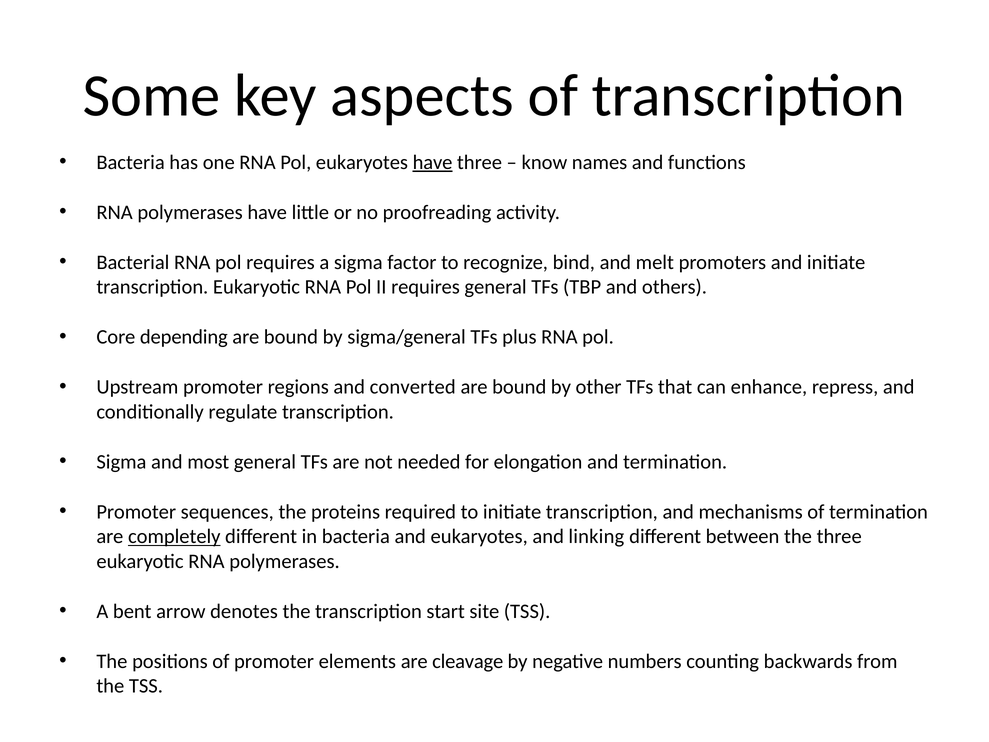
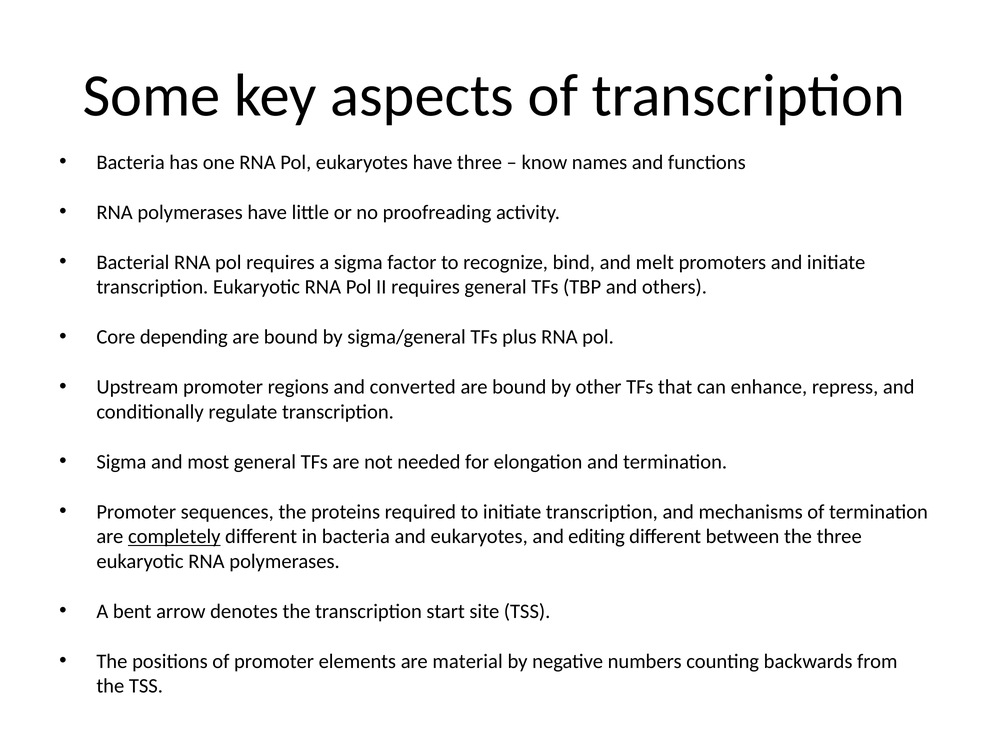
have at (433, 162) underline: present -> none
linking: linking -> editing
cleavage: cleavage -> material
